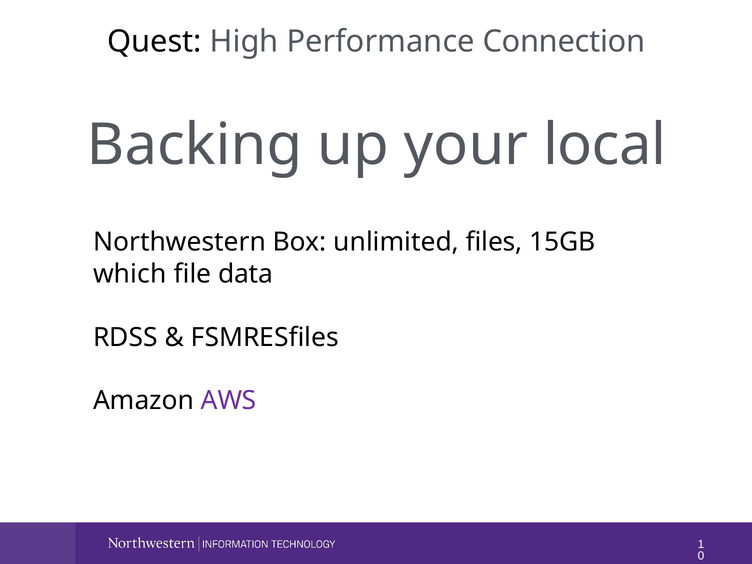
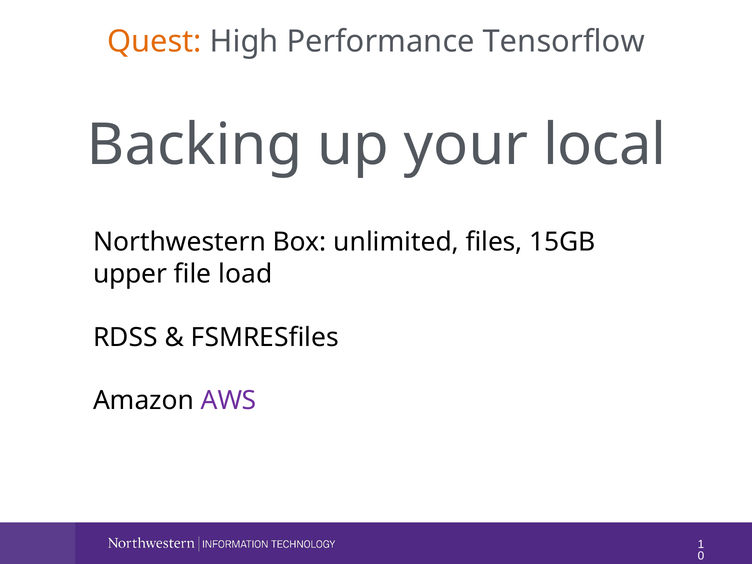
Quest colour: black -> orange
Connection: Connection -> Tensorflow
which: which -> upper
data: data -> load
